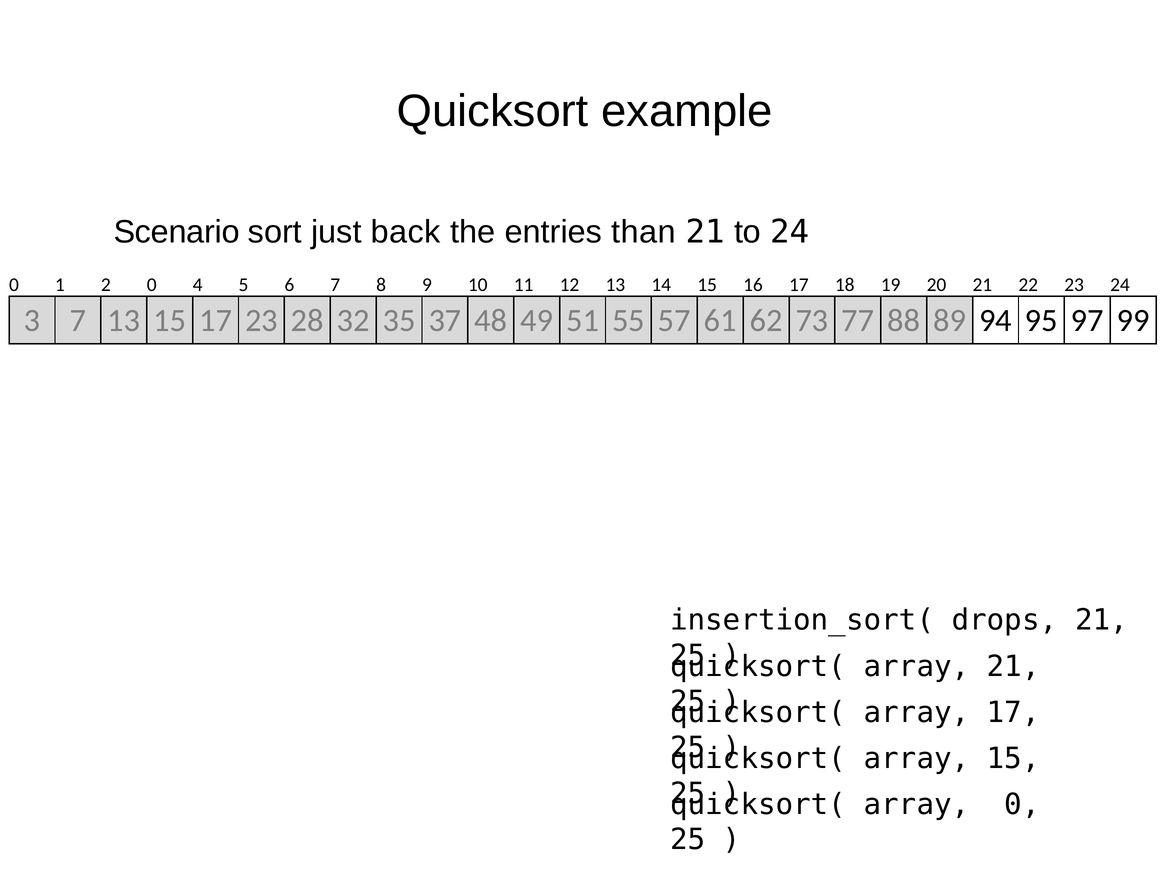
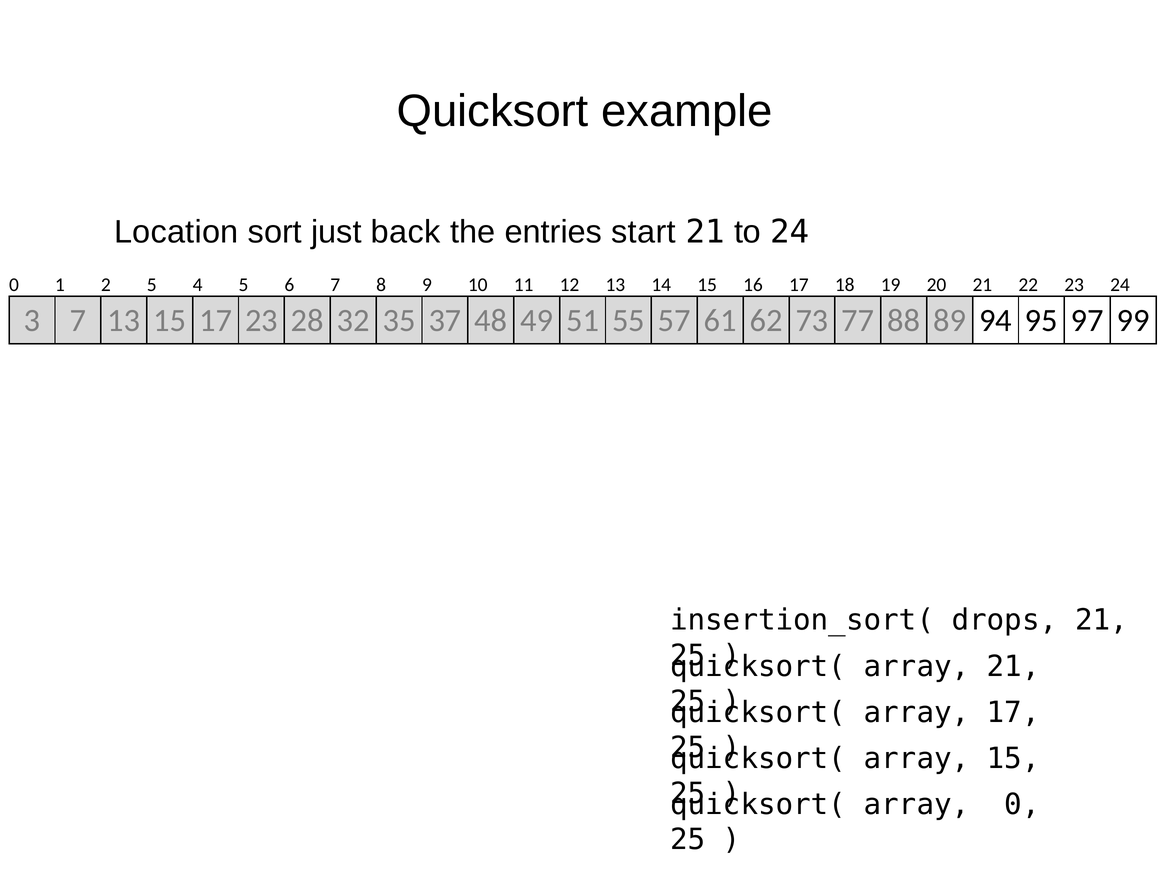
Scenario: Scenario -> Location
than: than -> start
2 0: 0 -> 5
